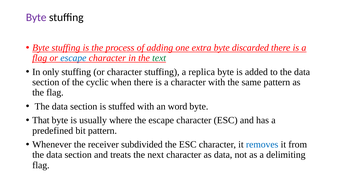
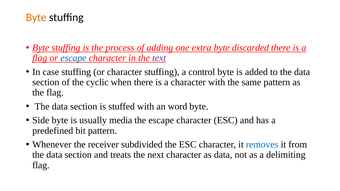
Byte at (36, 18) colour: purple -> orange
text colour: green -> purple
only: only -> case
replica: replica -> control
That: That -> Side
where: where -> media
